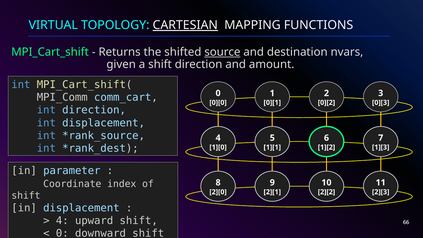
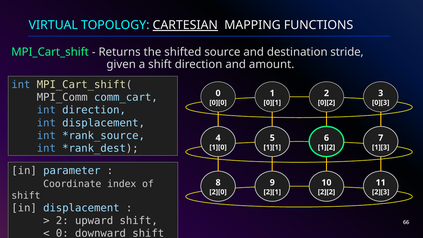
source underline: present -> none
nvars: nvars -> stride
4 at (62, 220): 4 -> 2
